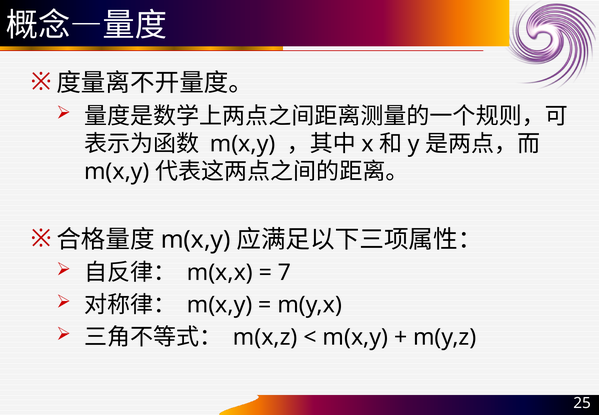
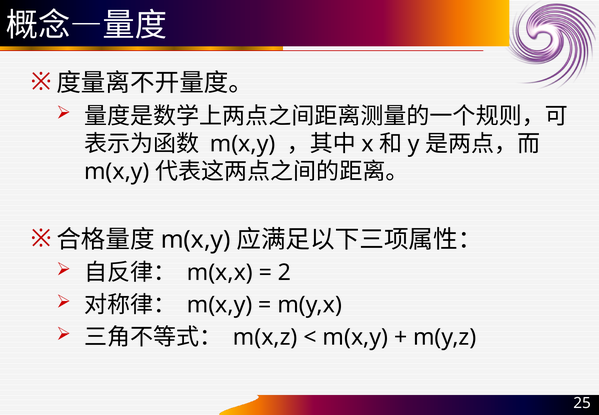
7: 7 -> 2
